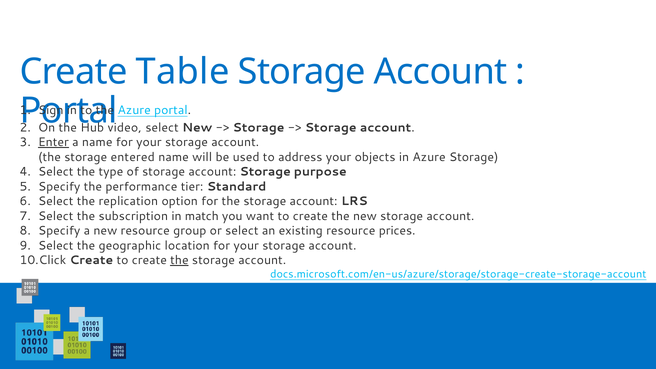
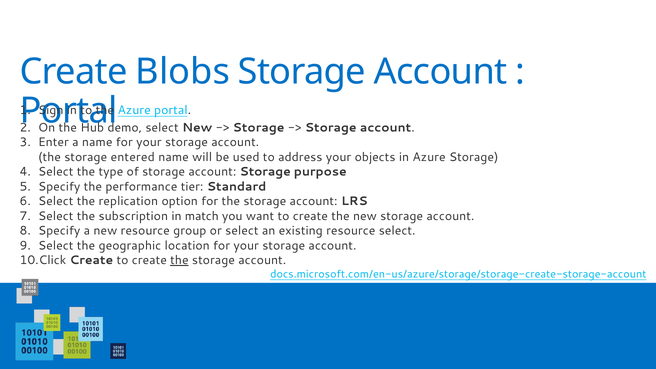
Table: Table -> Blobs
video: video -> demo
Enter underline: present -> none
resource prices: prices -> select
